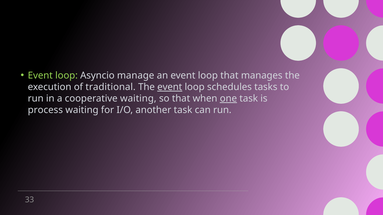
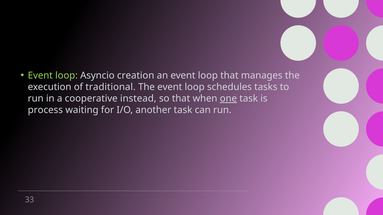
manage: manage -> creation
event at (170, 87) underline: present -> none
cooperative waiting: waiting -> instead
